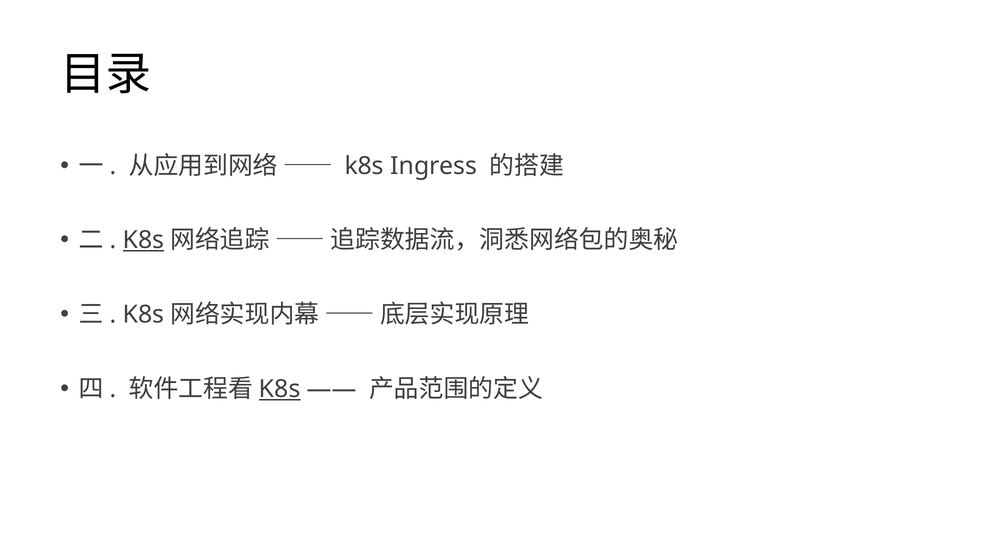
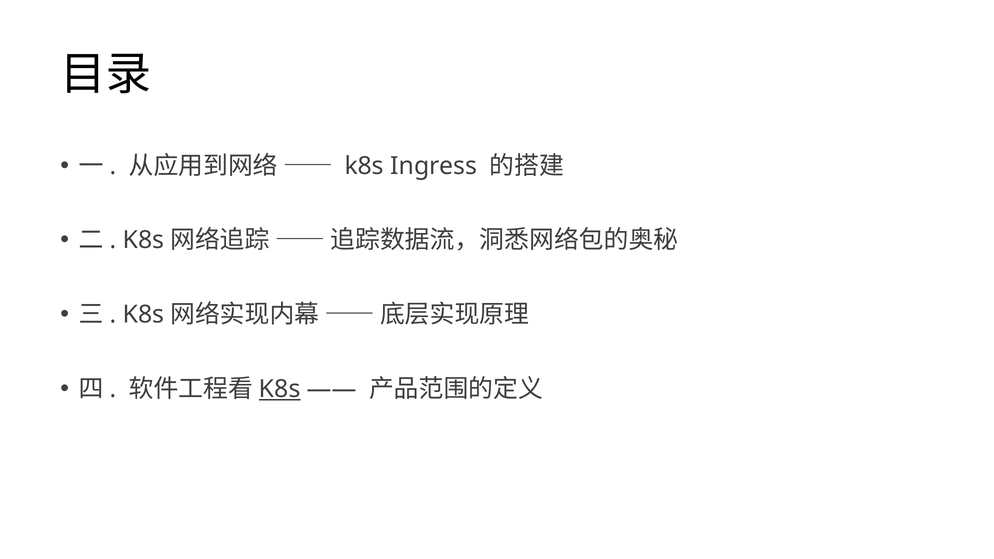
K8s at (144, 240) underline: present -> none
